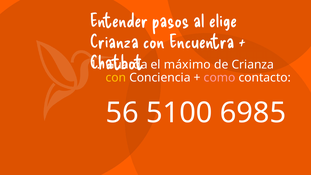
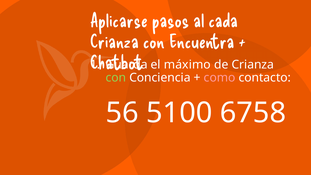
Entender: Entender -> Aplicarse
elige: elige -> cada
con at (116, 78) colour: yellow -> light green
6985: 6985 -> 6758
